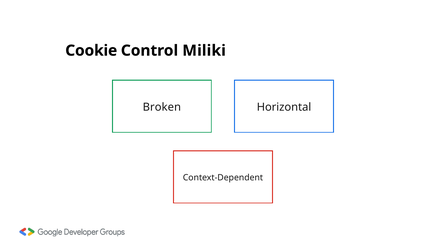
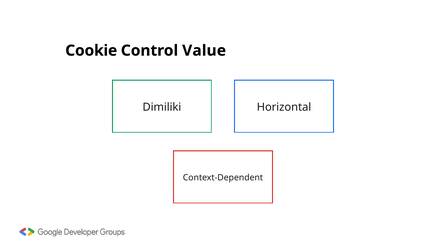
Miliki: Miliki -> Value
Broken: Broken -> Dimiliki
